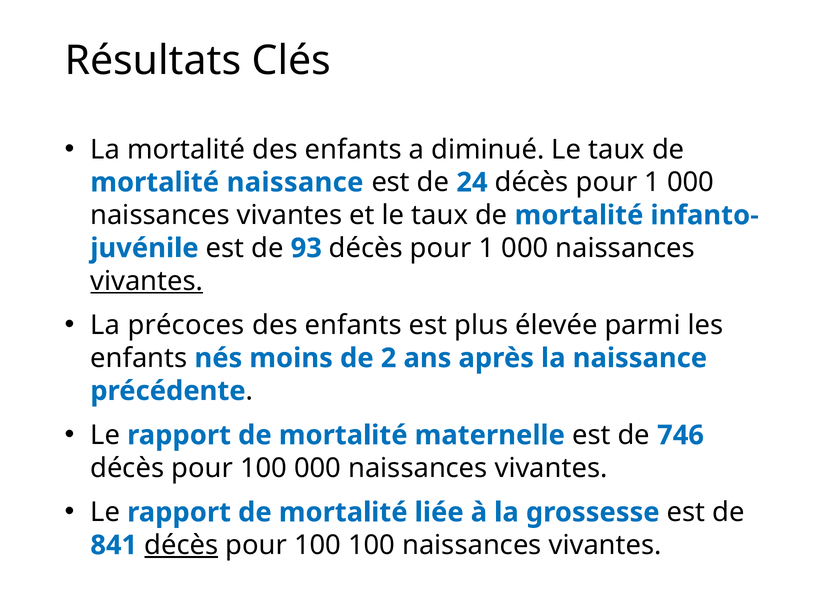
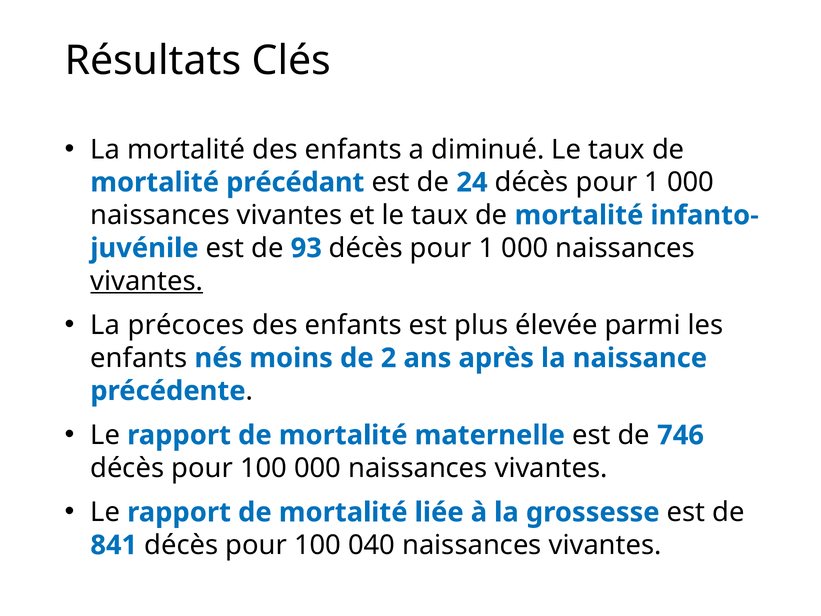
mortalité naissance: naissance -> précédant
décès at (181, 545) underline: present -> none
100 100: 100 -> 040
